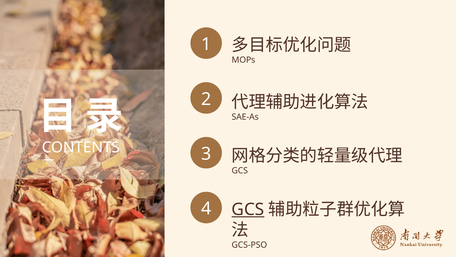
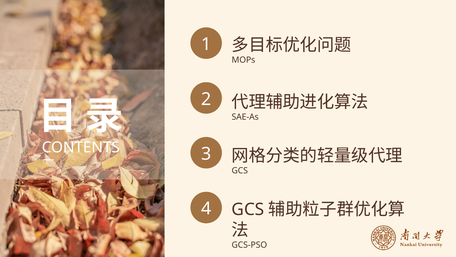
GCS at (248, 209) underline: present -> none
